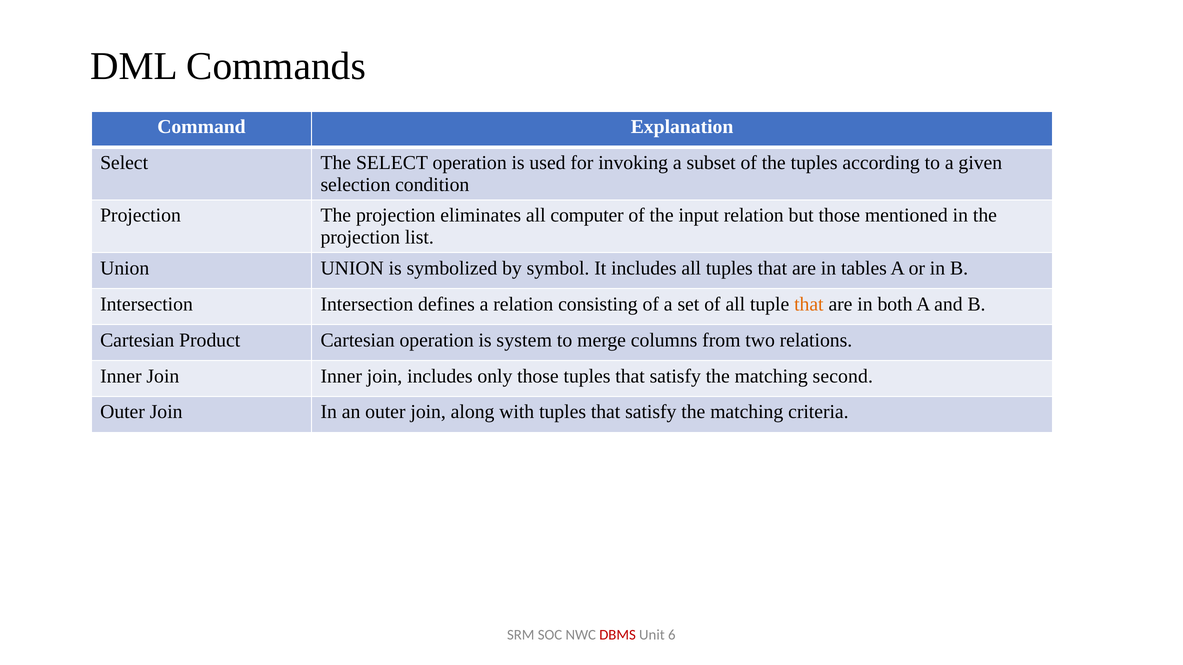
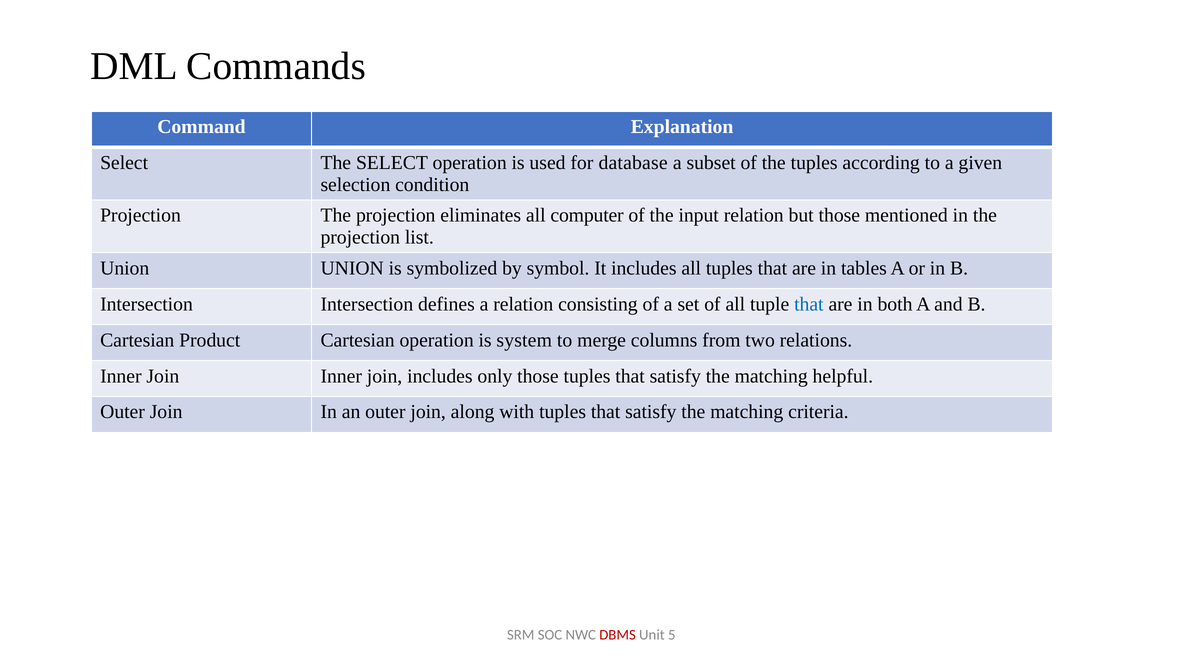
invoking: invoking -> database
that at (809, 304) colour: orange -> blue
second: second -> helpful
6: 6 -> 5
